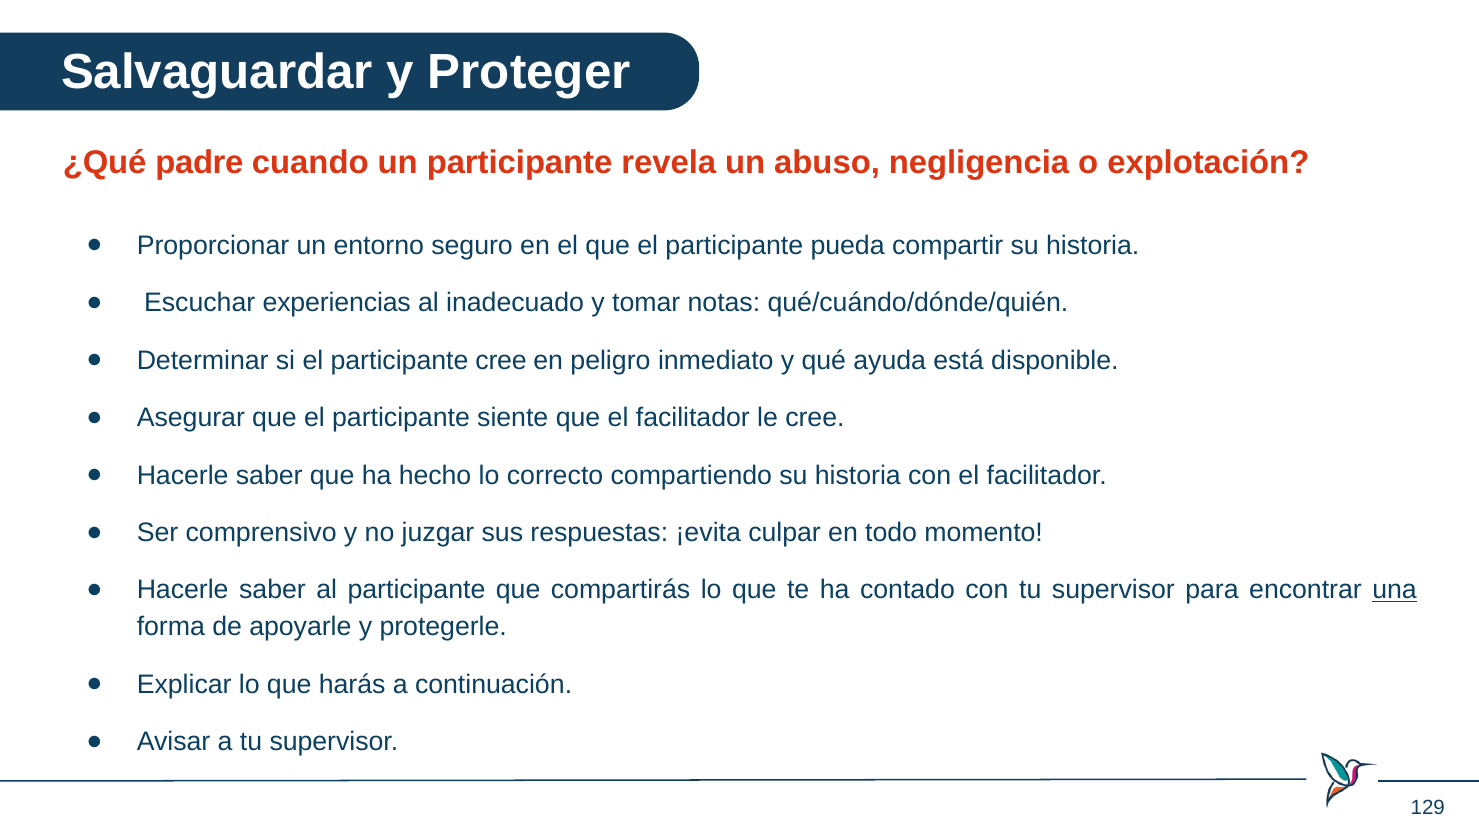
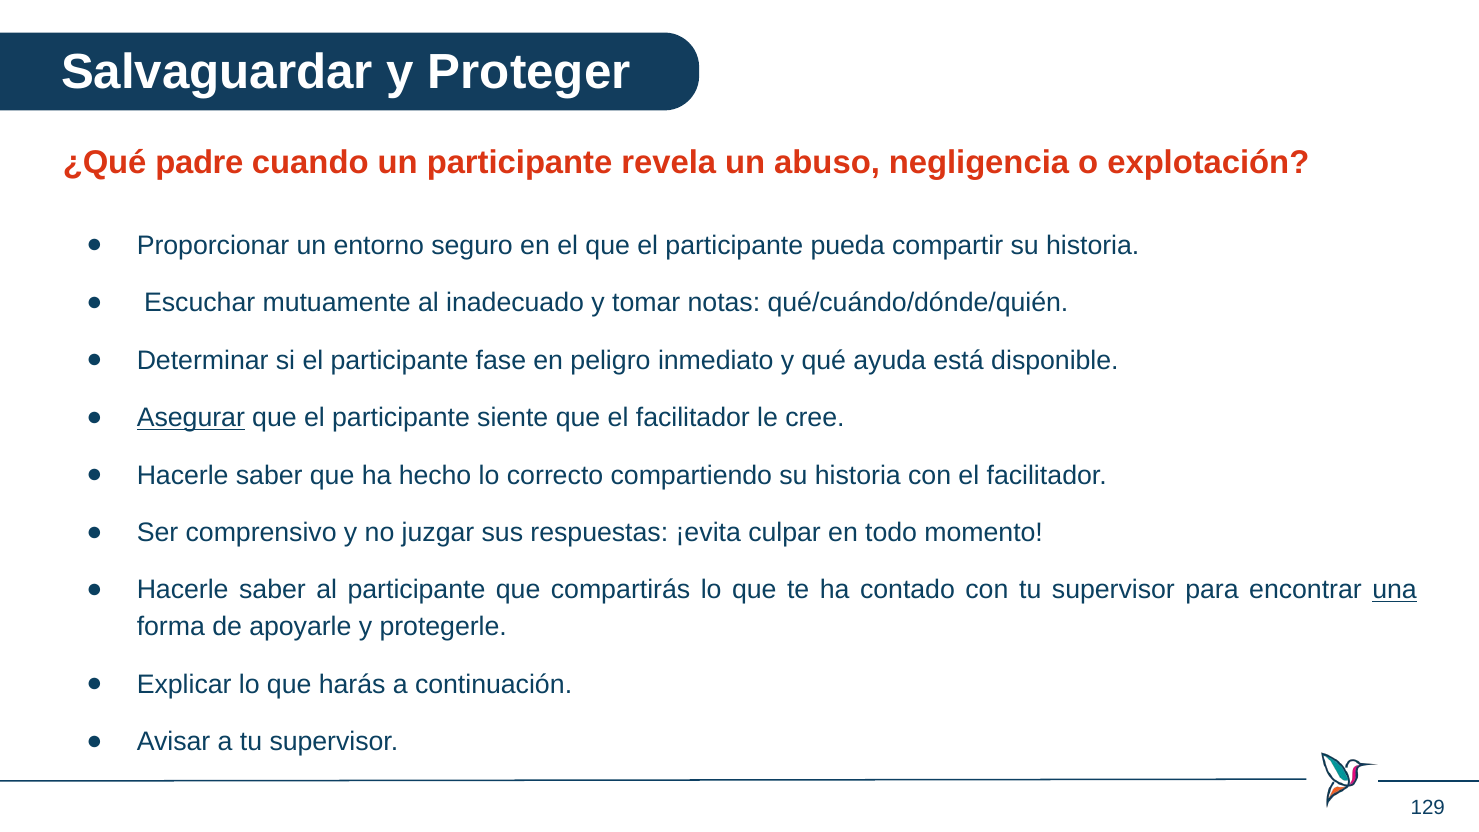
experiencias: experiencias -> mutuamente
participante cree: cree -> fase
Asegurar underline: none -> present
